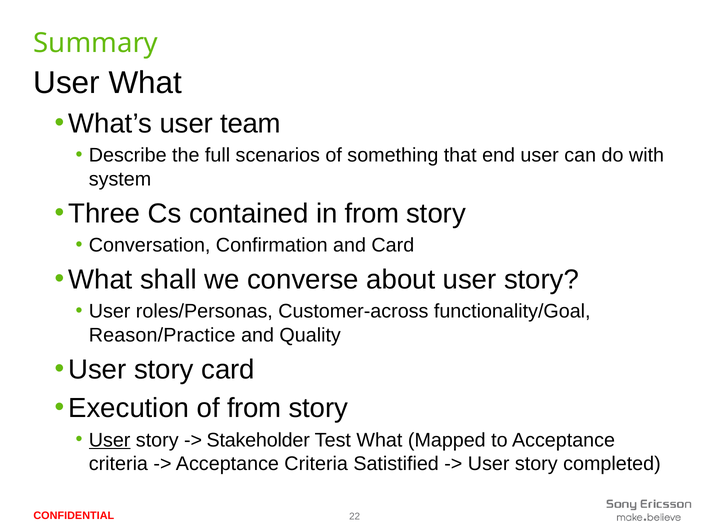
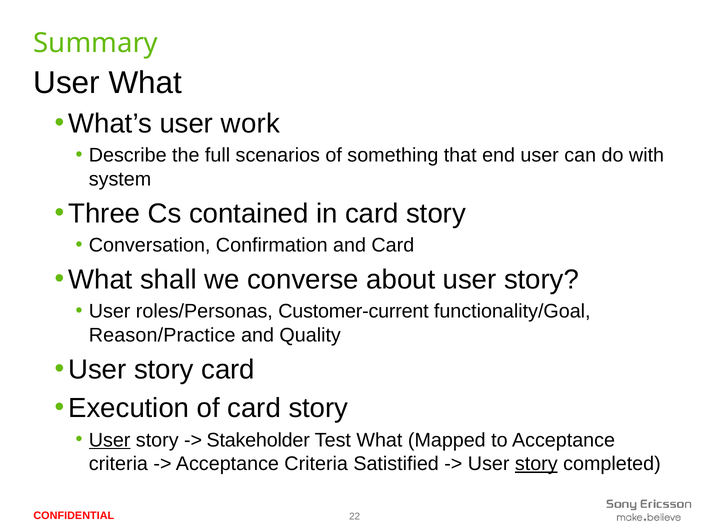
team: team -> work
in from: from -> card
Customer-across: Customer-across -> Customer-current
of from: from -> card
story at (536, 463) underline: none -> present
